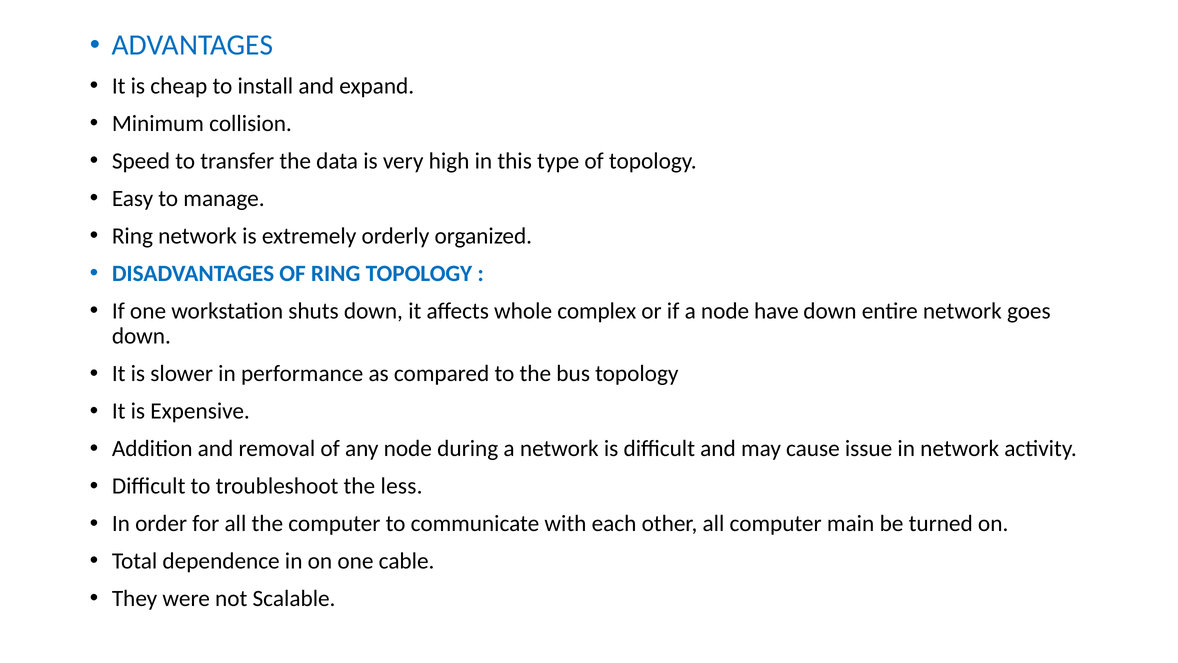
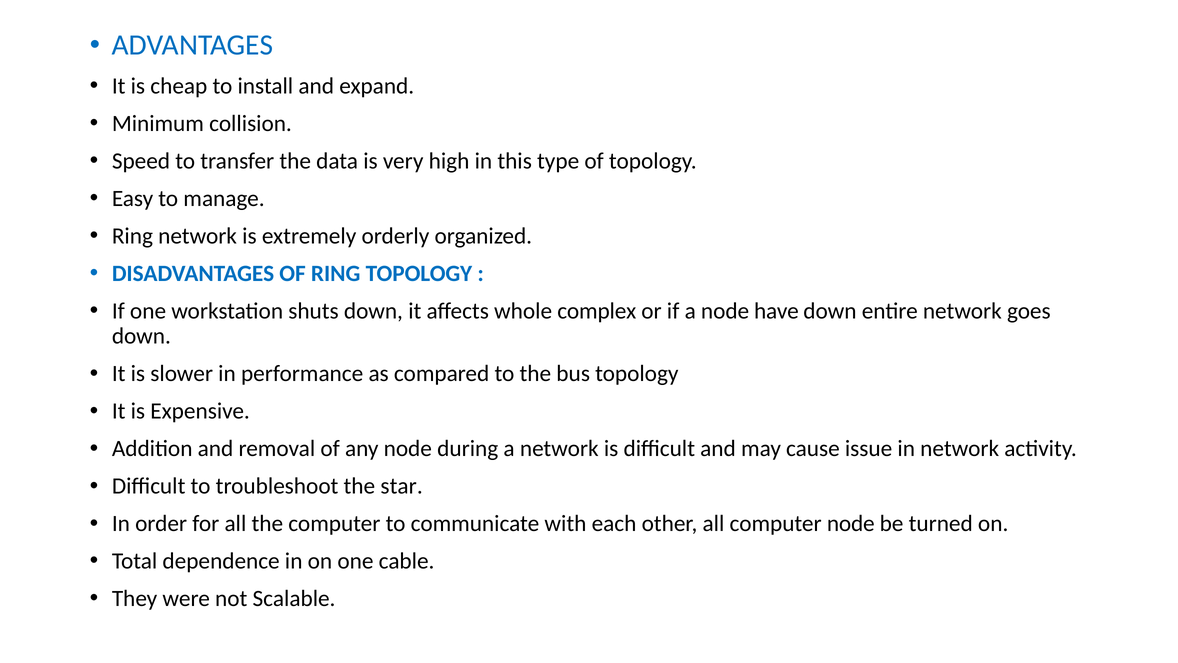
less: less -> star
computer main: main -> node
